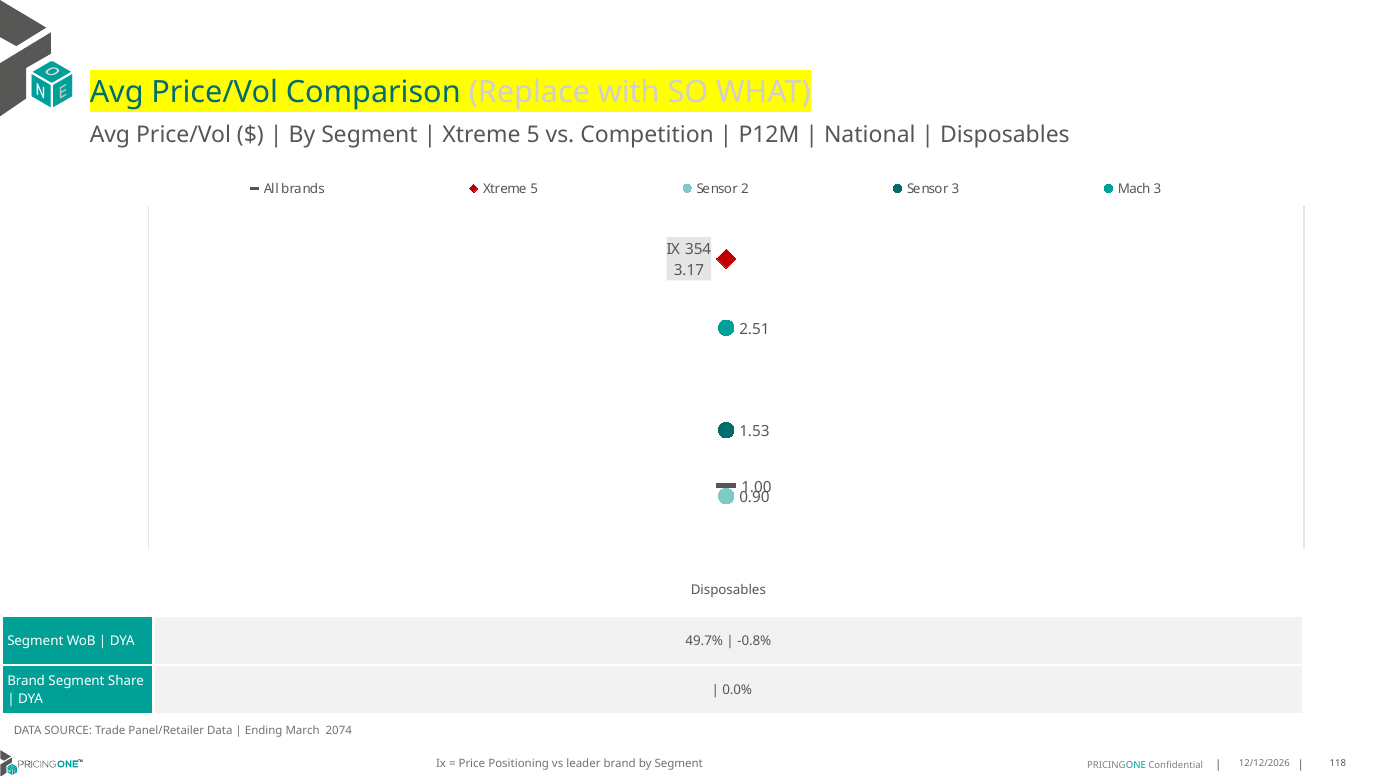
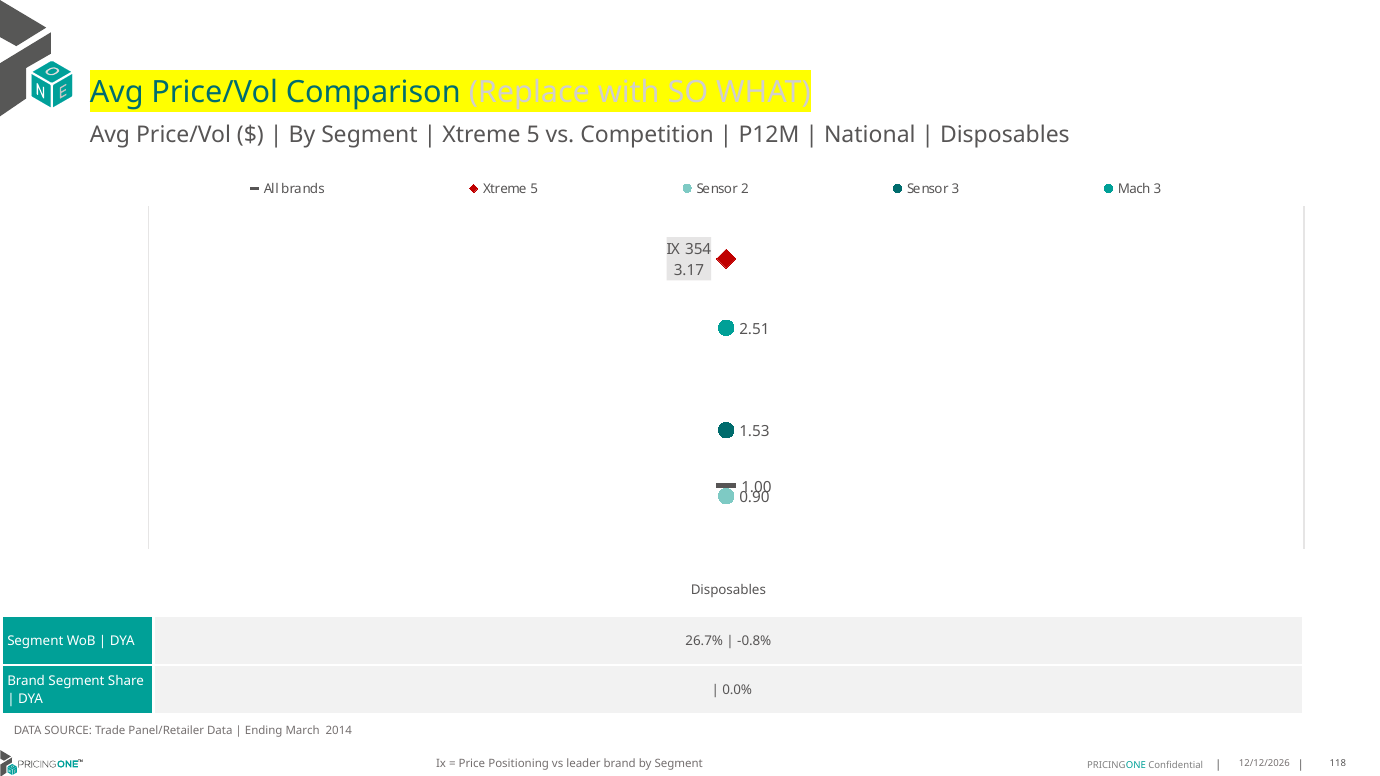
49.7%: 49.7% -> 26.7%
2074: 2074 -> 2014
